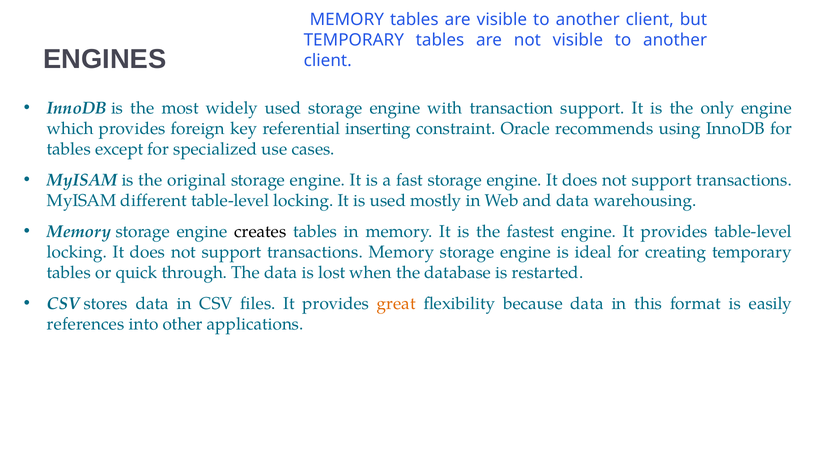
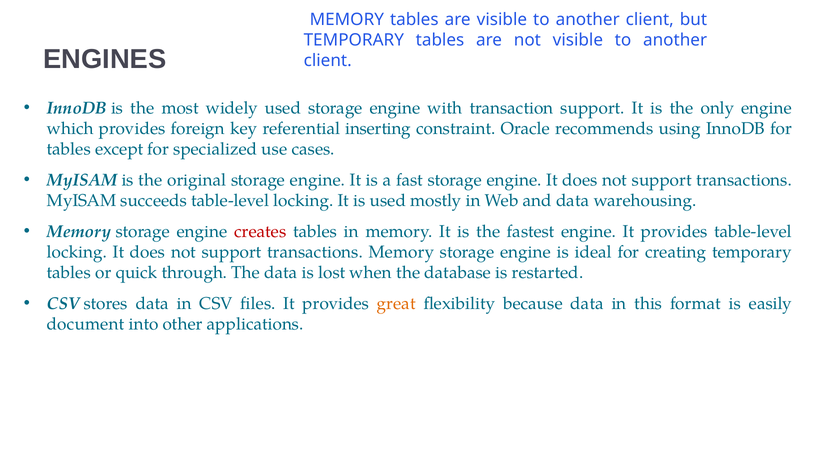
different: different -> succeeds
creates colour: black -> red
references: references -> document
